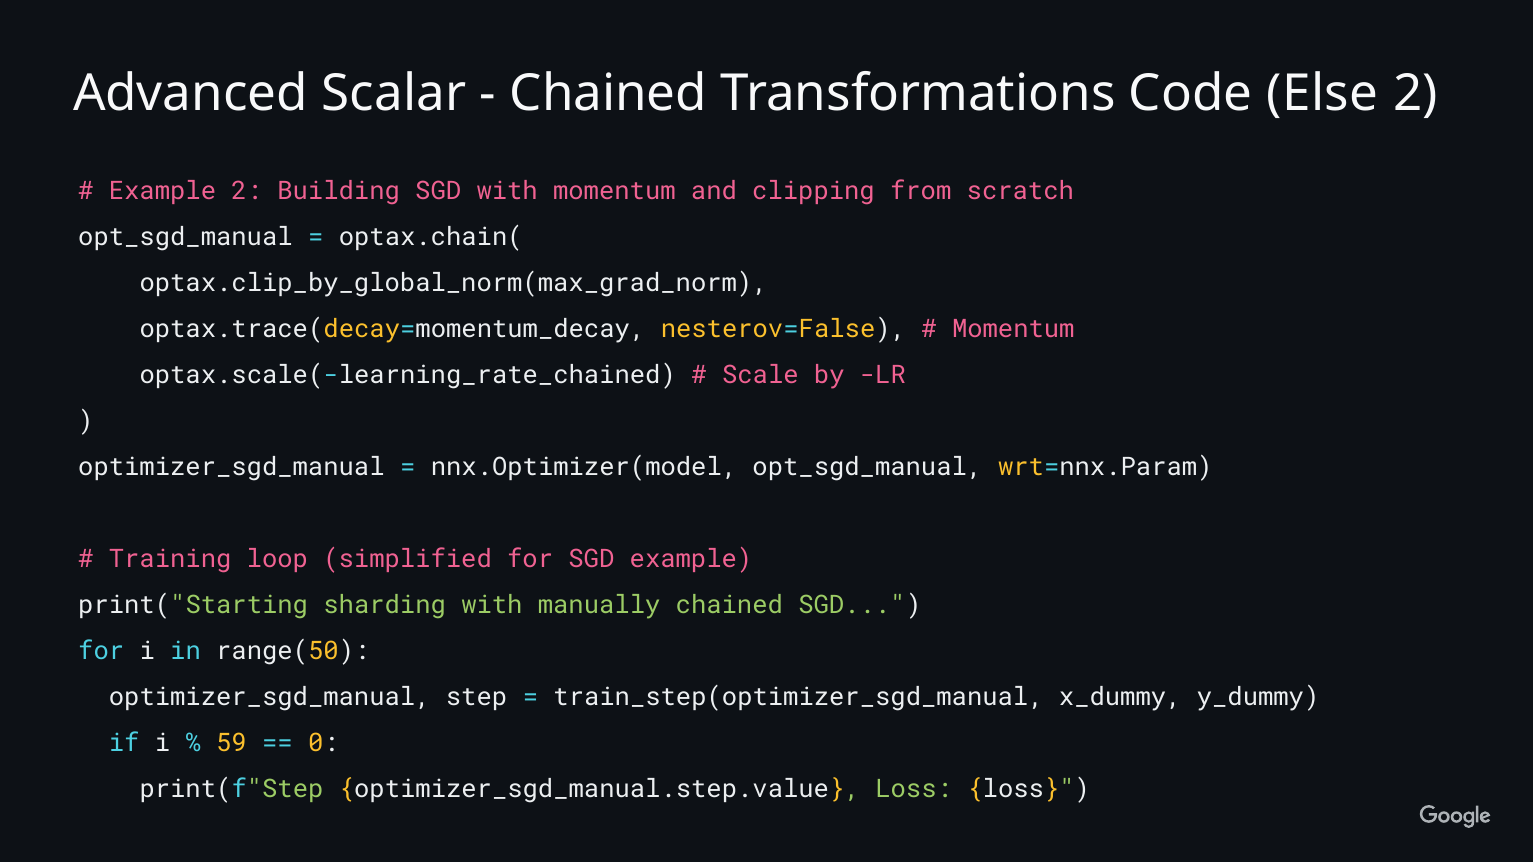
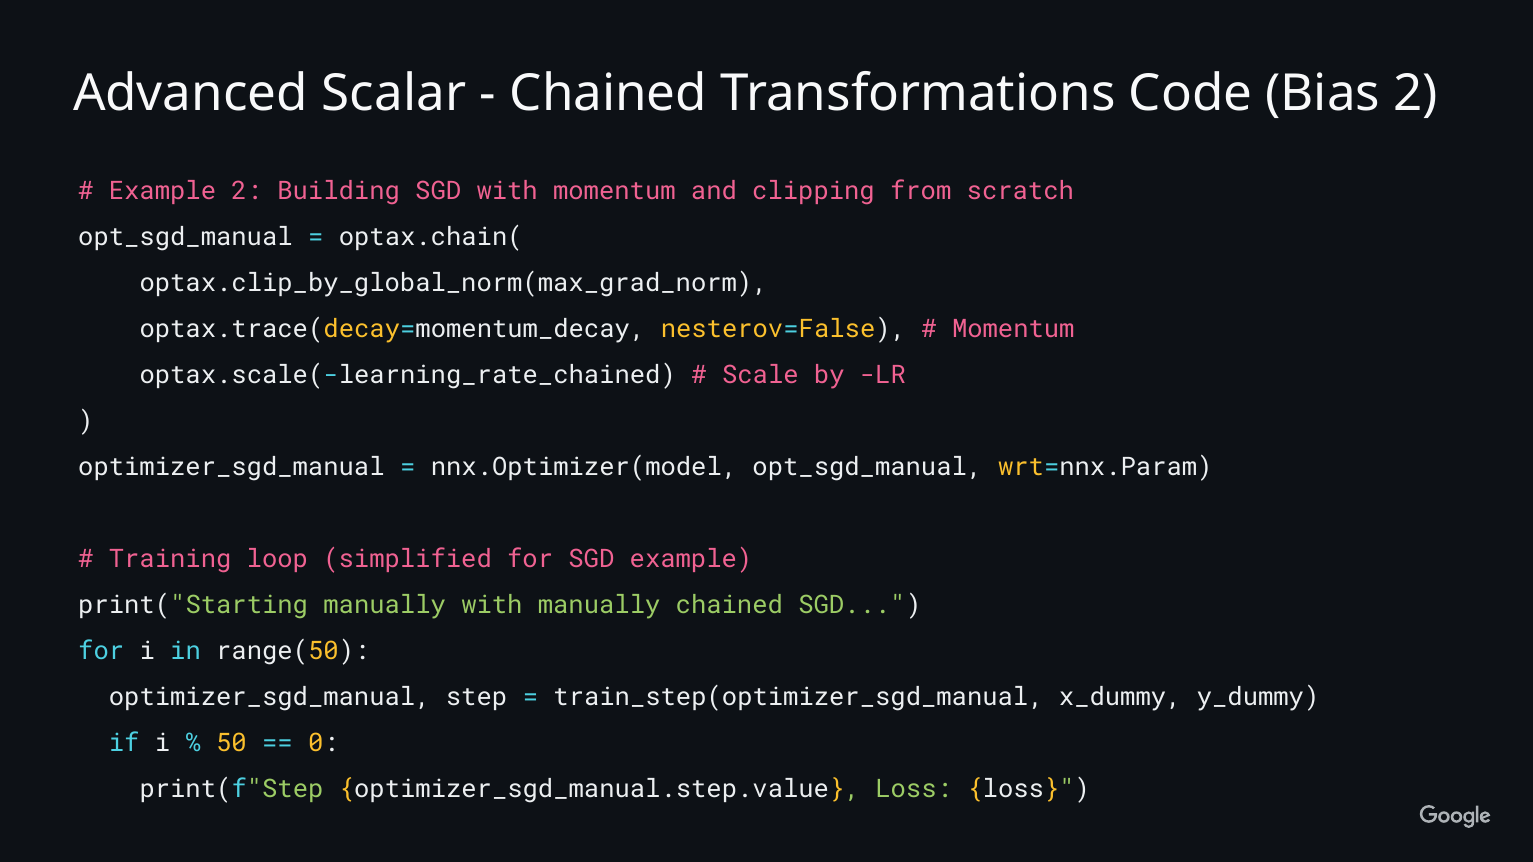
Else: Else -> Bias
print("Starting sharding: sharding -> manually
59: 59 -> 50
